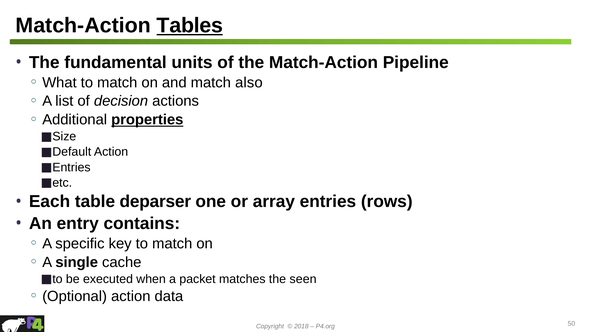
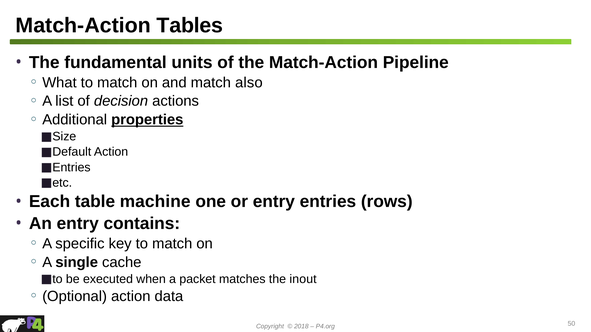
Tables underline: present -> none
deparser: deparser -> machine
or array: array -> entry
seen: seen -> inout
